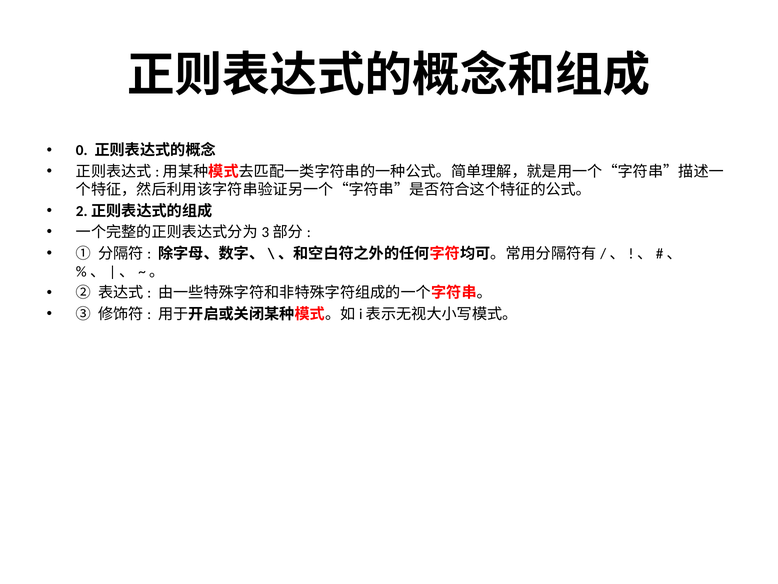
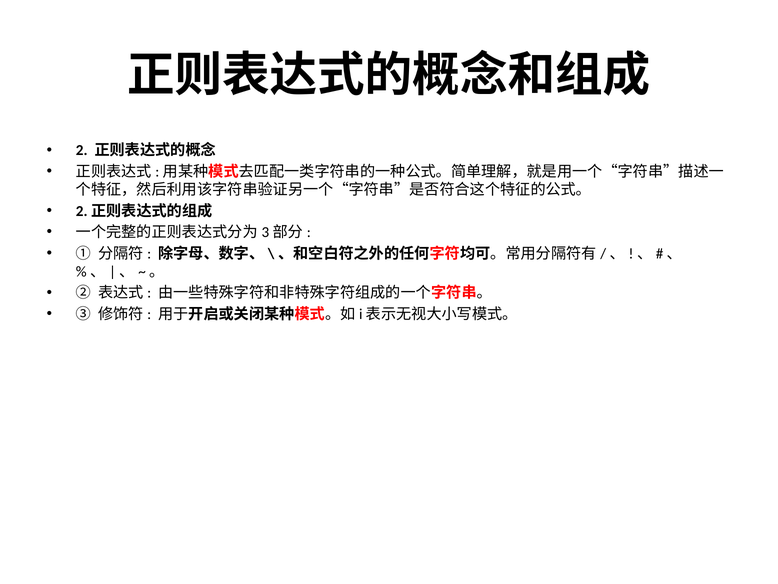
0: 0 -> 2
